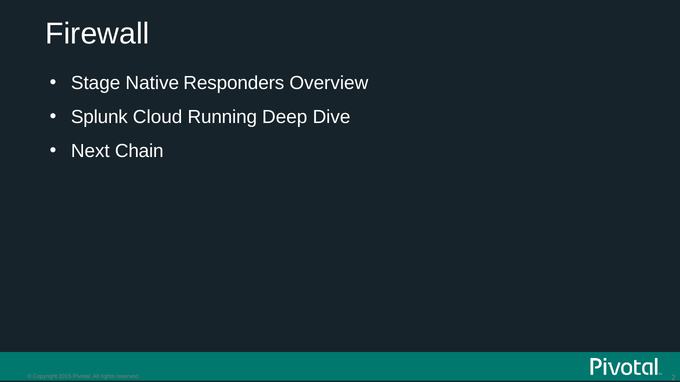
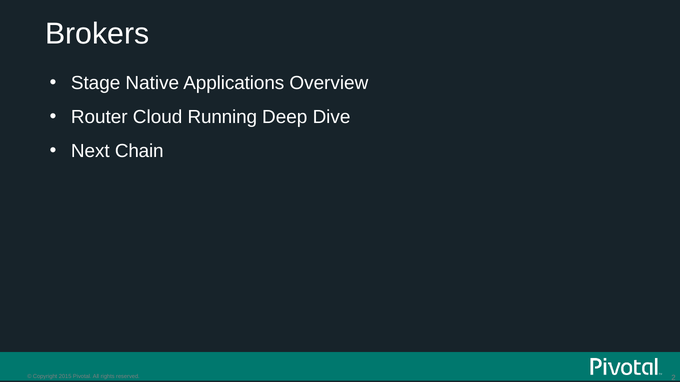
Firewall: Firewall -> Brokers
Responders: Responders -> Applications
Splunk: Splunk -> Router
